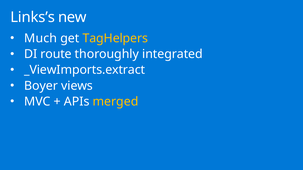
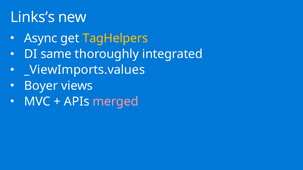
Much: Much -> Async
route: route -> same
_ViewImports.extract: _ViewImports.extract -> _ViewImports.values
merged colour: yellow -> pink
